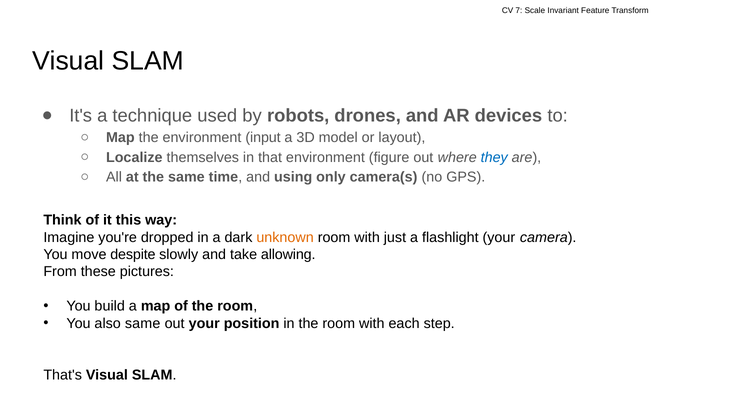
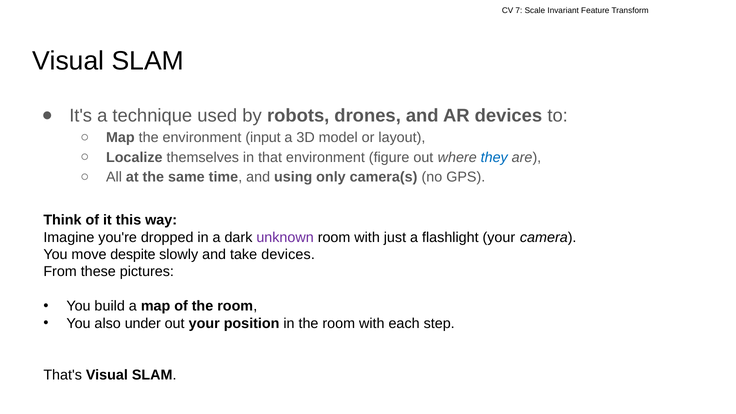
unknown colour: orange -> purple
take allowing: allowing -> devices
also same: same -> under
